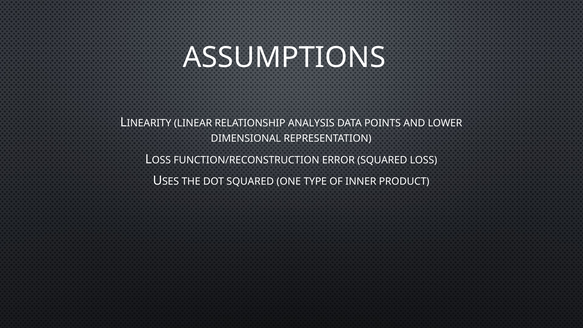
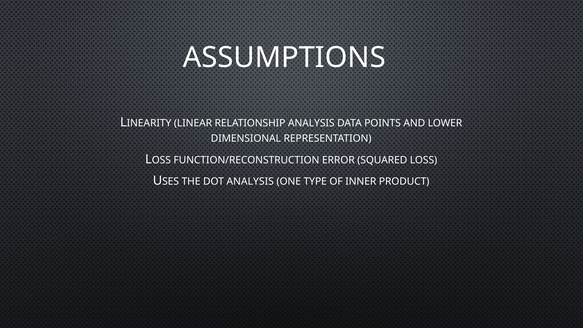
DOT SQUARED: SQUARED -> ANALYSIS
